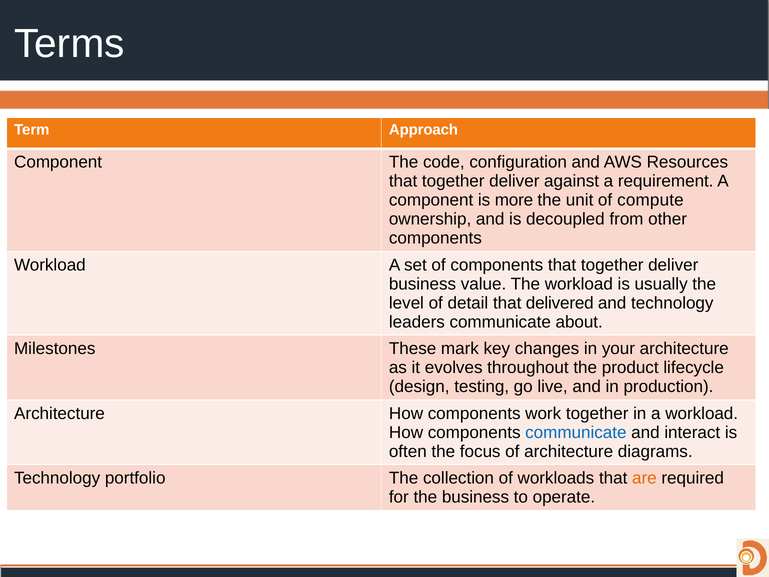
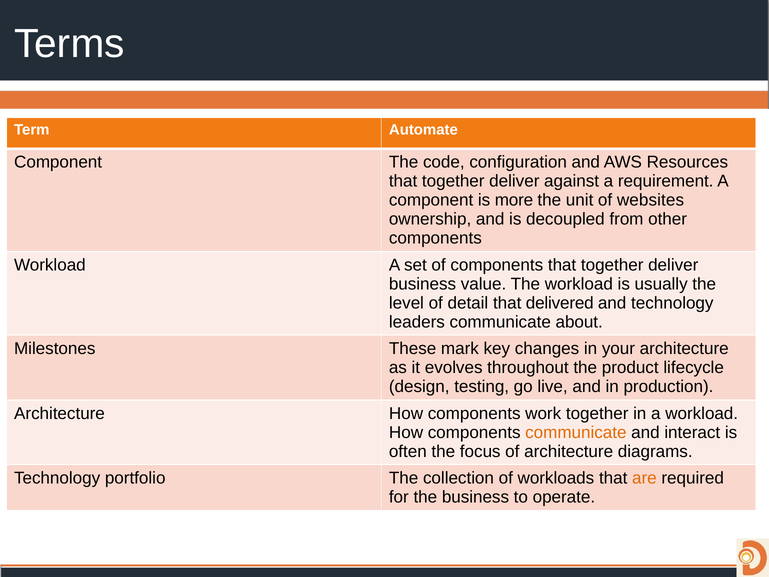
Approach: Approach -> Automate
compute: compute -> websites
communicate at (576, 432) colour: blue -> orange
